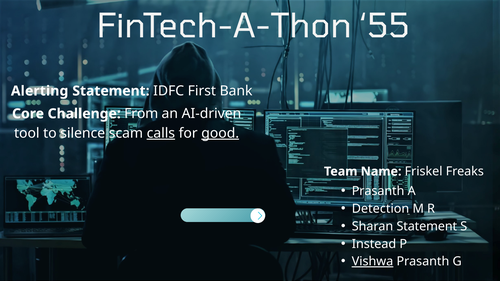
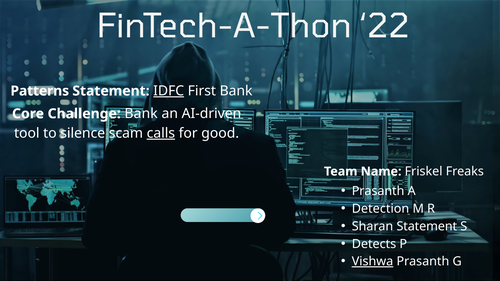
55: 55 -> 22
Alerting: Alerting -> Patterns
IDFC underline: none -> present
Challenge From: From -> Bank
good underline: present -> none
Instead: Instead -> Detects
